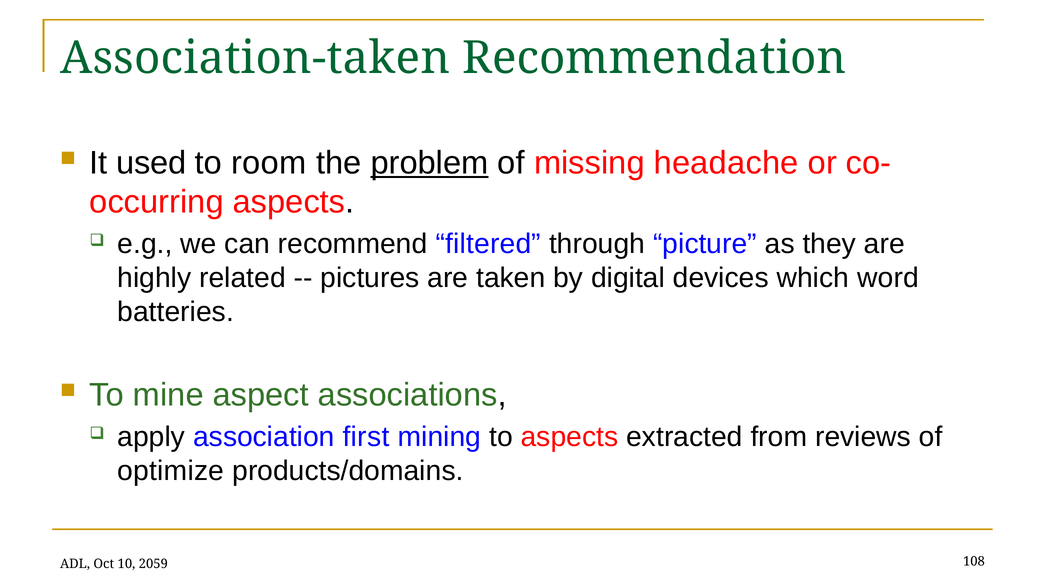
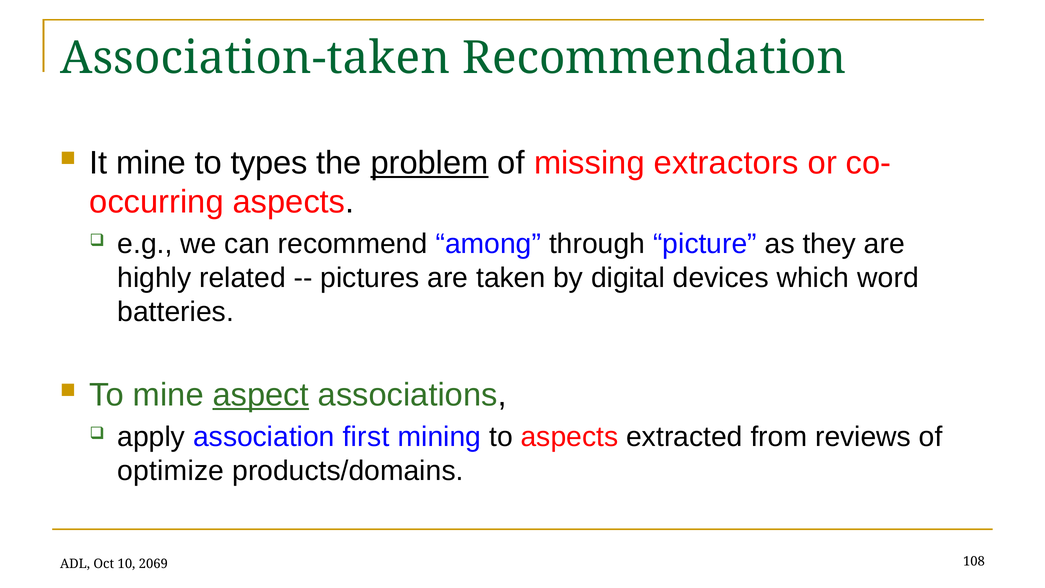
It used: used -> mine
room: room -> types
headache: headache -> extractors
filtered: filtered -> among
aspect underline: none -> present
2059: 2059 -> 2069
